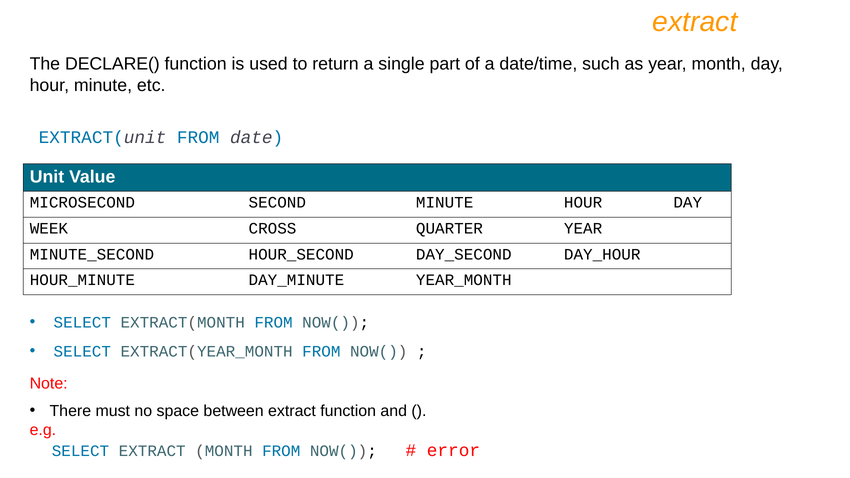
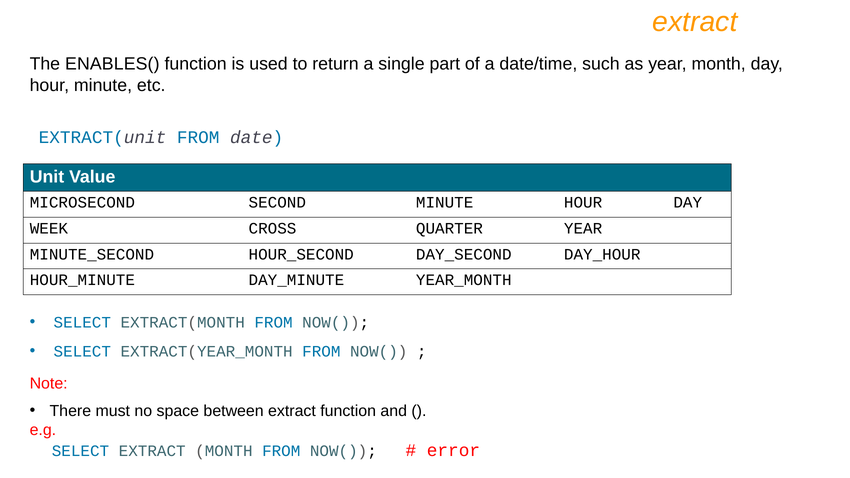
DECLARE(: DECLARE( -> ENABLES(
